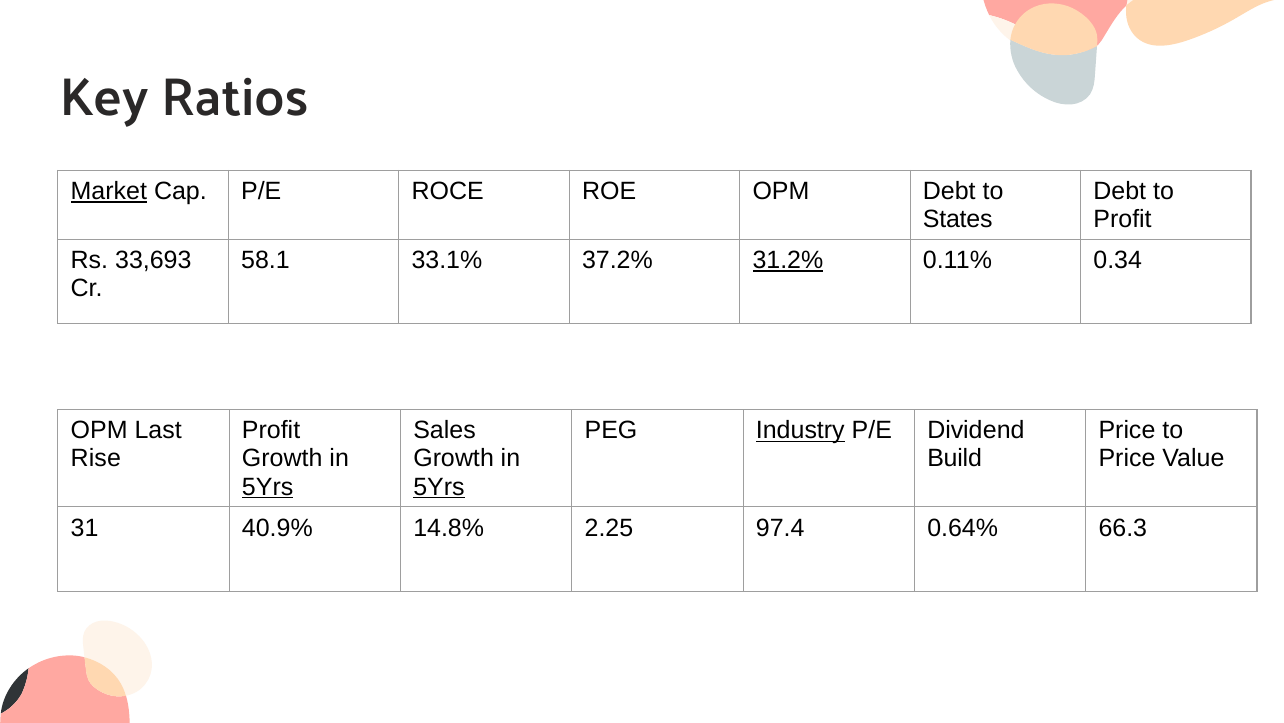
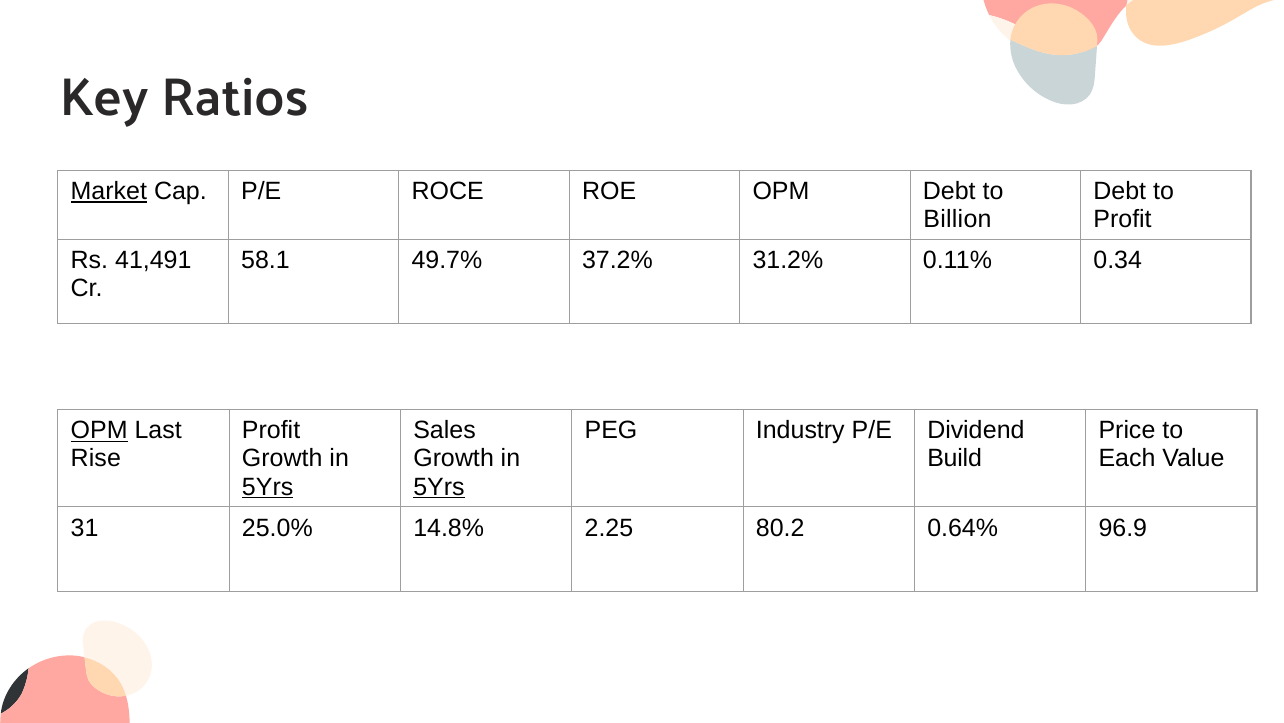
States: States -> Billion
33,693: 33,693 -> 41,491
33.1%: 33.1% -> 49.7%
31.2% underline: present -> none
OPM at (99, 430) underline: none -> present
Industry underline: present -> none
Price at (1127, 458): Price -> Each
40.9%: 40.9% -> 25.0%
97.4: 97.4 -> 80.2
66.3: 66.3 -> 96.9
